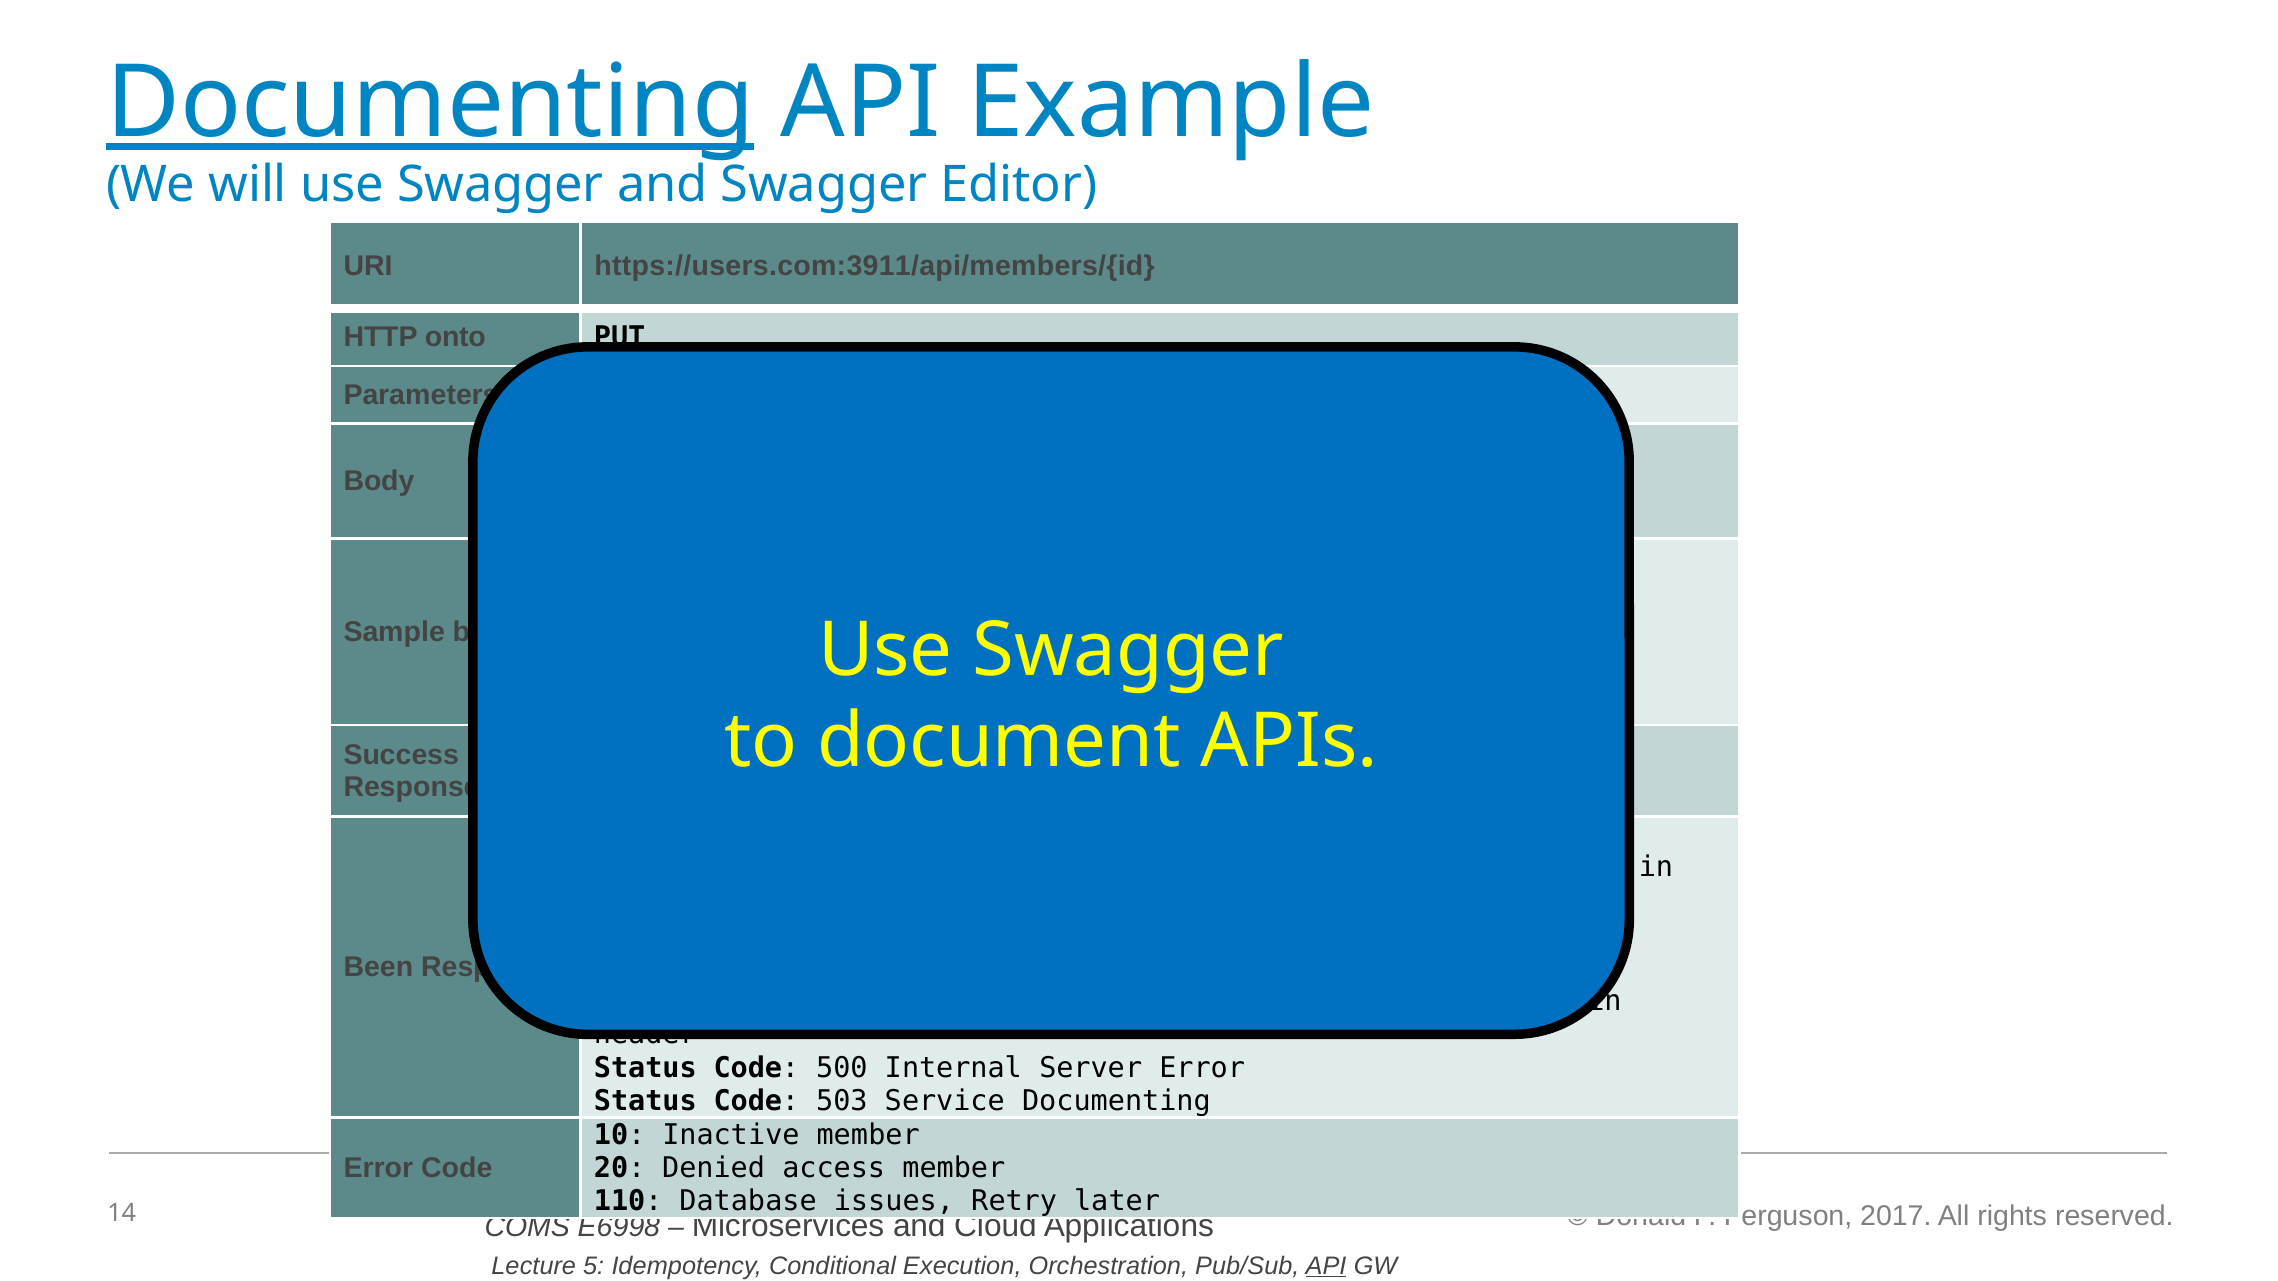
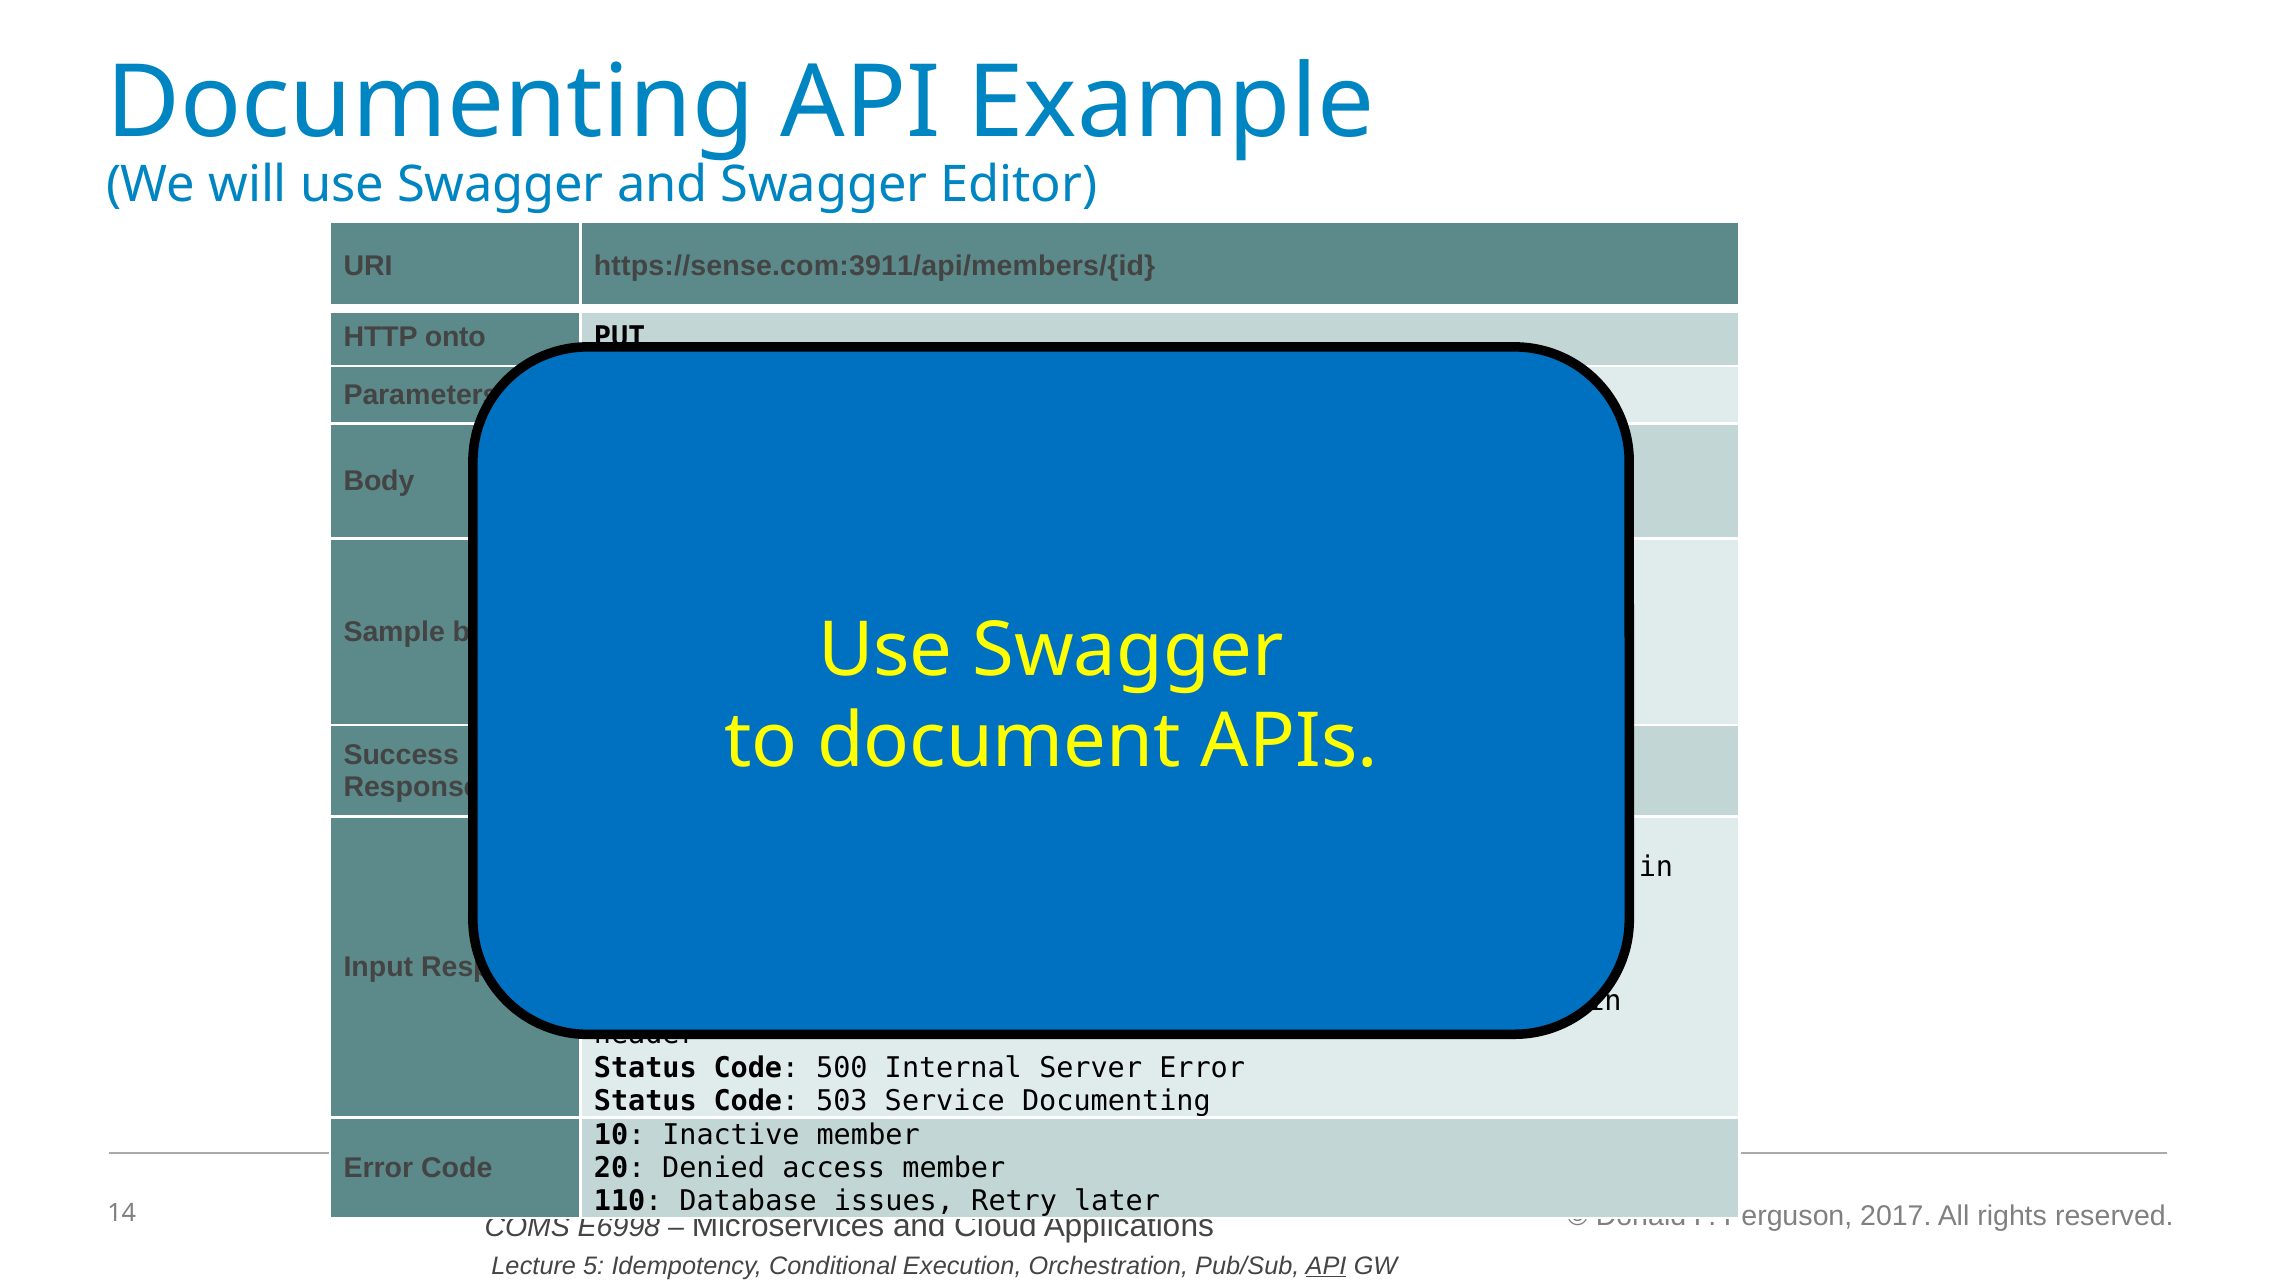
Documenting at (430, 103) underline: present -> none
https://users.com:3911/api/members/{id: https://users.com:3911/api/members/{id -> https://sense.com:3911/api/members/{id
Been: Been -> Input
